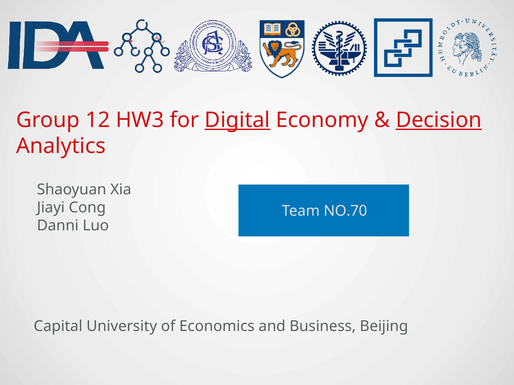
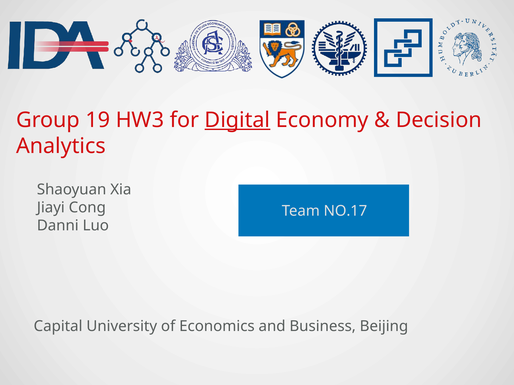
12: 12 -> 19
Decision underline: present -> none
NO.70: NO.70 -> NO.17
